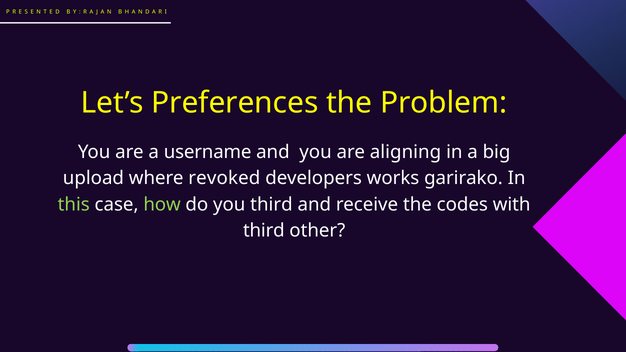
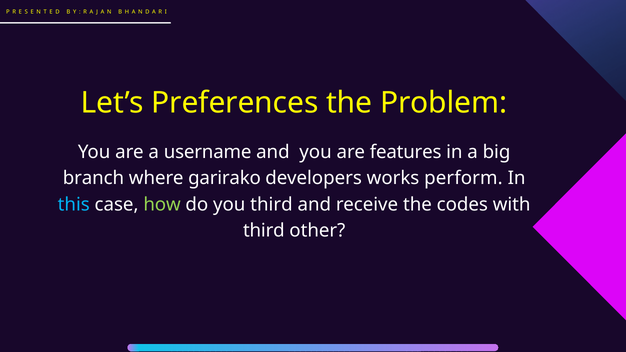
aligning: aligning -> features
upload: upload -> branch
revoked: revoked -> garirako
garirako: garirako -> perform
this colour: light green -> light blue
